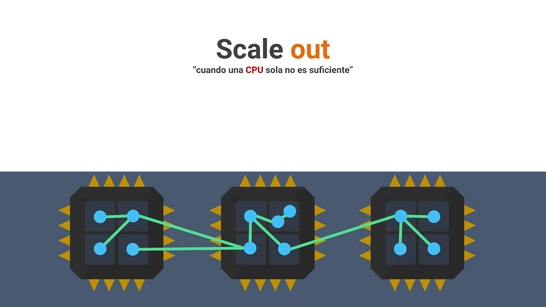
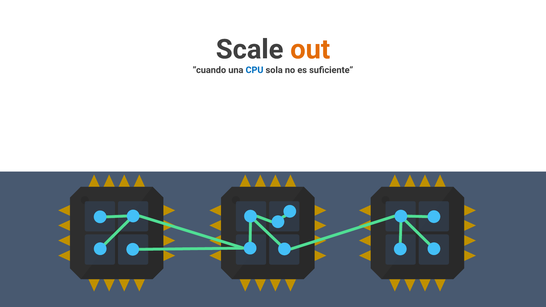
CPU colour: red -> blue
